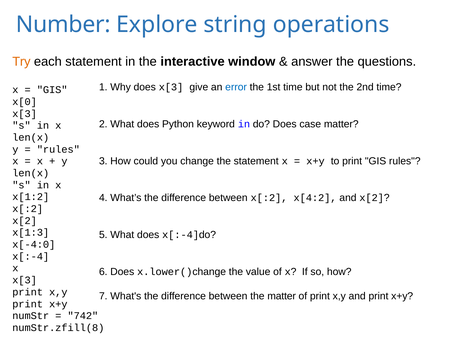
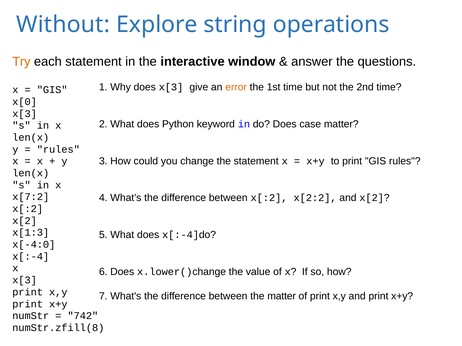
Number: Number -> Without
error colour: blue -> orange
x[1:2: x[1:2 -> x[7:2
x[4:2: x[4:2 -> x[2:2
